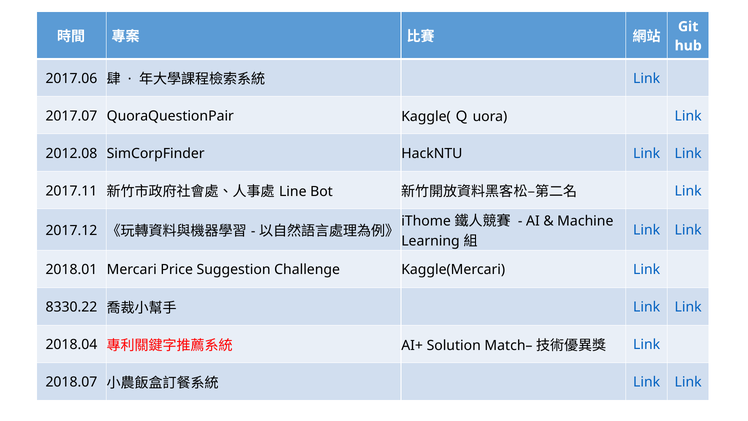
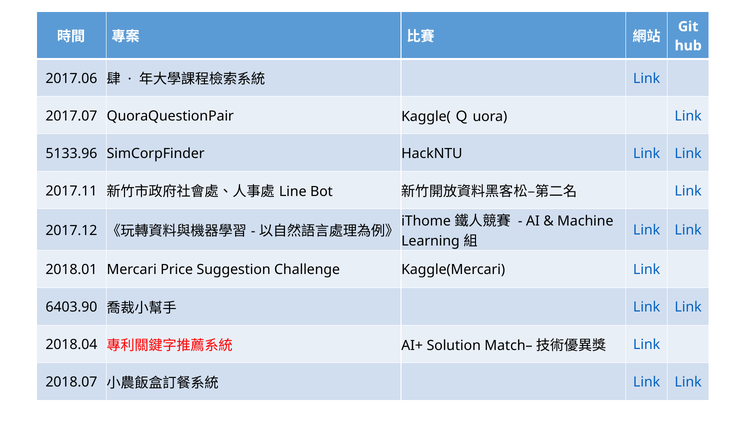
2012.08: 2012.08 -> 5133.96
8330.22: 8330.22 -> 6403.90
